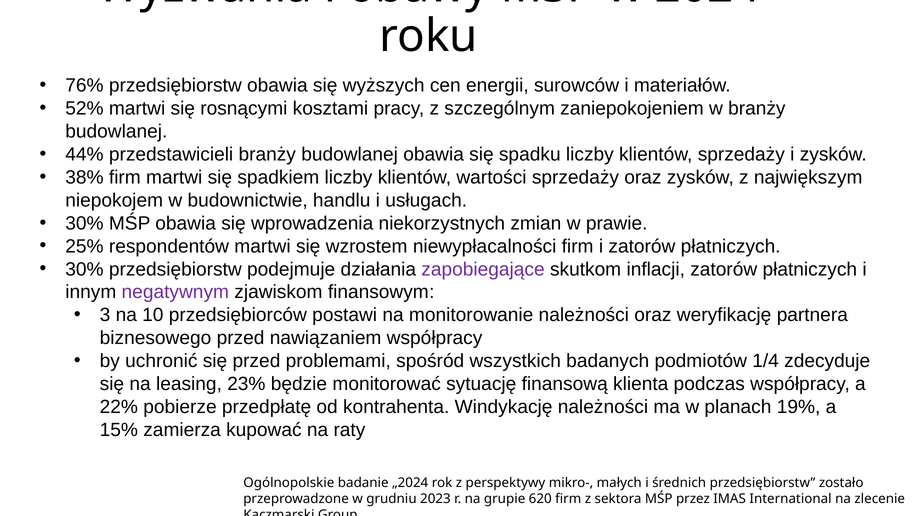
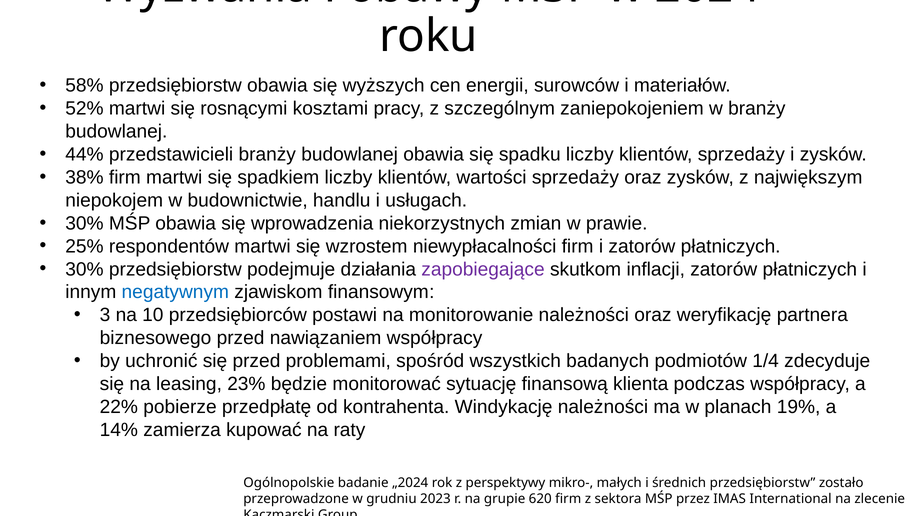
76%: 76% -> 58%
negatywnym colour: purple -> blue
15%: 15% -> 14%
